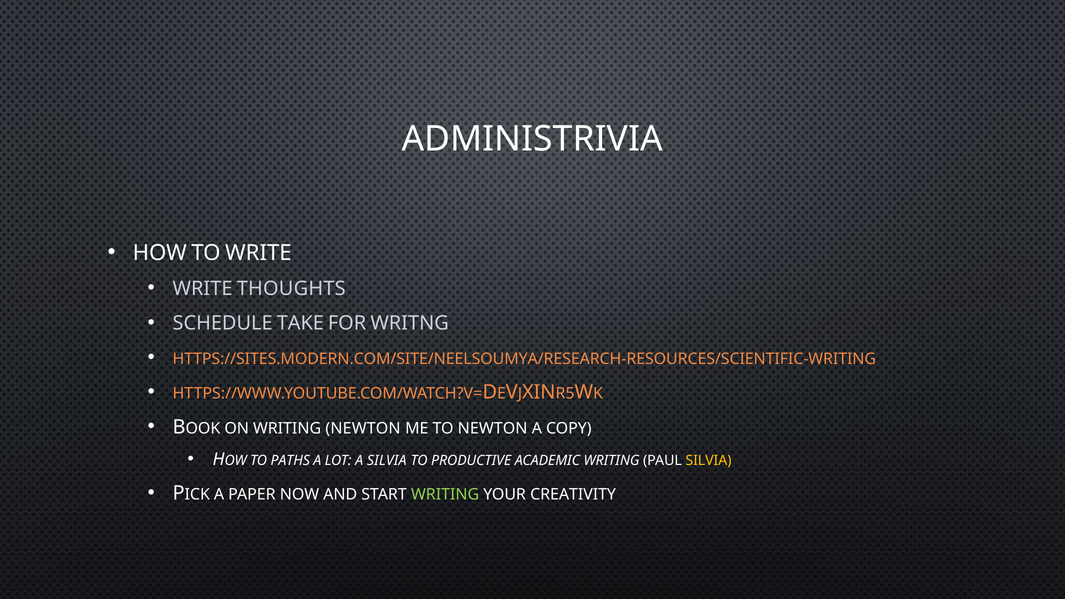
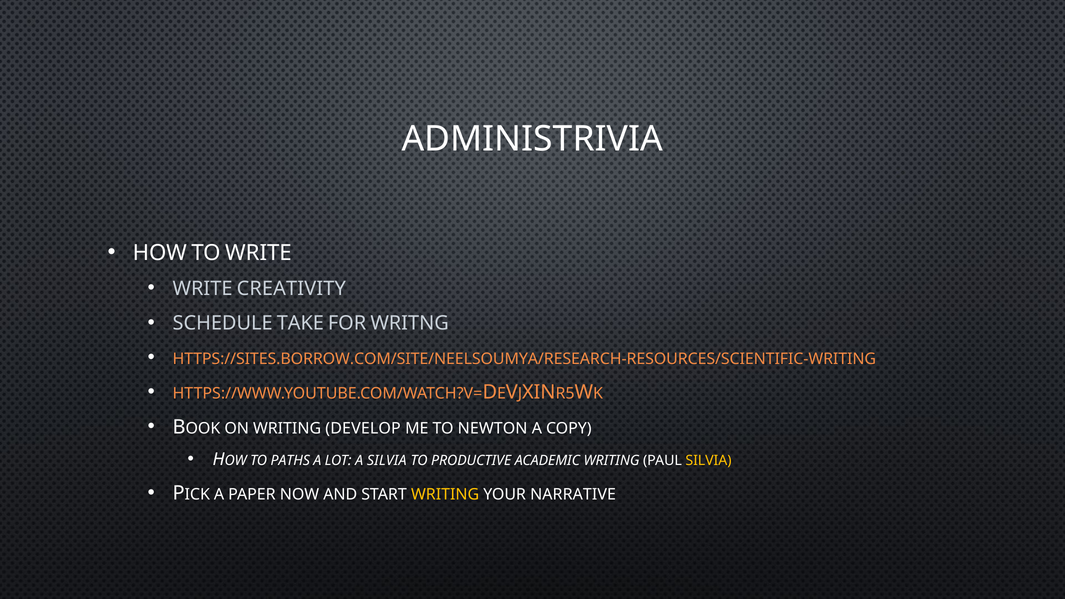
THOUGHTS: THOUGHTS -> CREATIVITY
HTTPS://SITES.MODERN.COM/SITE/NEELSOUMYA/RESEARCH-RESOURCES/SCIENTIFIC-WRITING: HTTPS://SITES.MODERN.COM/SITE/NEELSOUMYA/RESEARCH-RESOURCES/SCIENTIFIC-WRITING -> HTTPS://SITES.BORROW.COM/SITE/NEELSOUMYA/RESEARCH-RESOURCES/SCIENTIFIC-WRITING
WRITING NEWTON: NEWTON -> DEVELOP
WRITING at (445, 494) colour: light green -> yellow
CREATIVITY: CREATIVITY -> NARRATIVE
